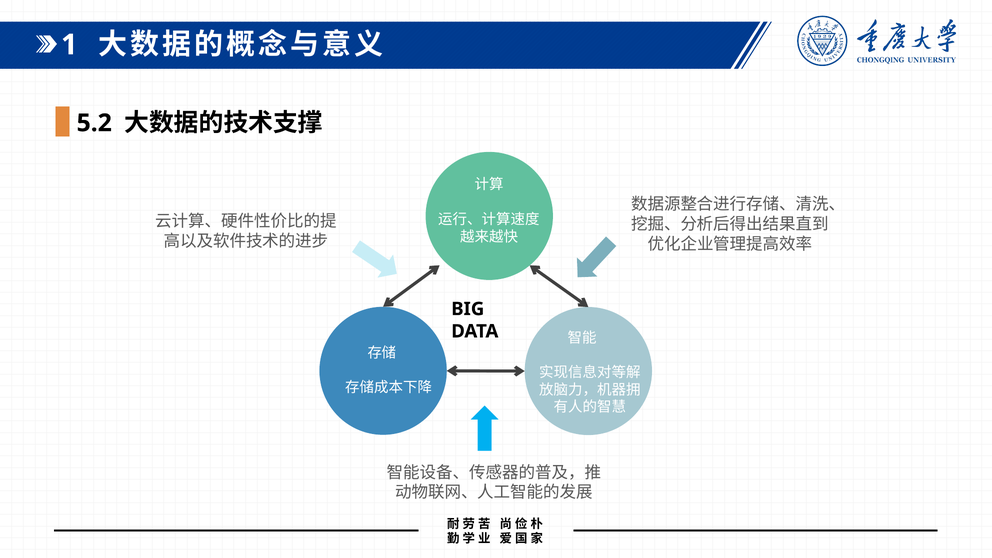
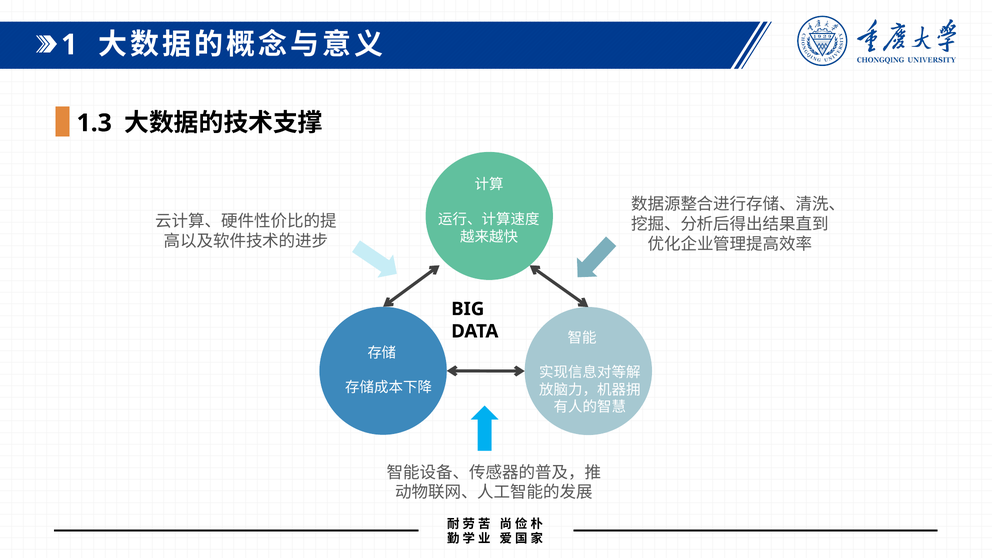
5.2: 5.2 -> 1.3
